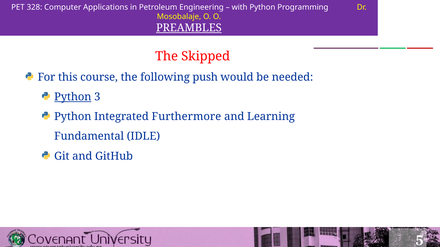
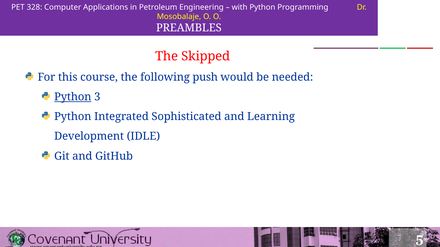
PREAMBLES underline: present -> none
Furthermore: Furthermore -> Sophisticated
Fundamental: Fundamental -> Development
